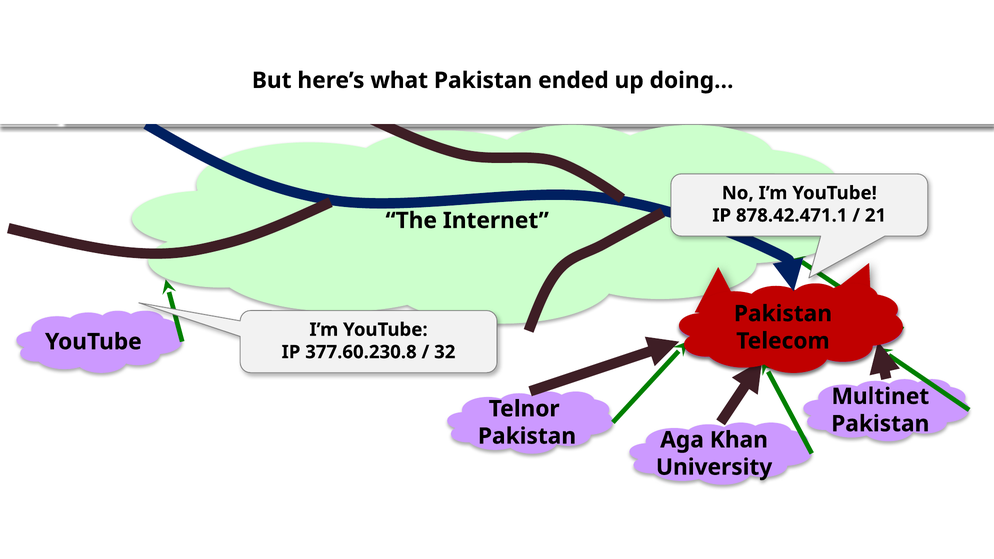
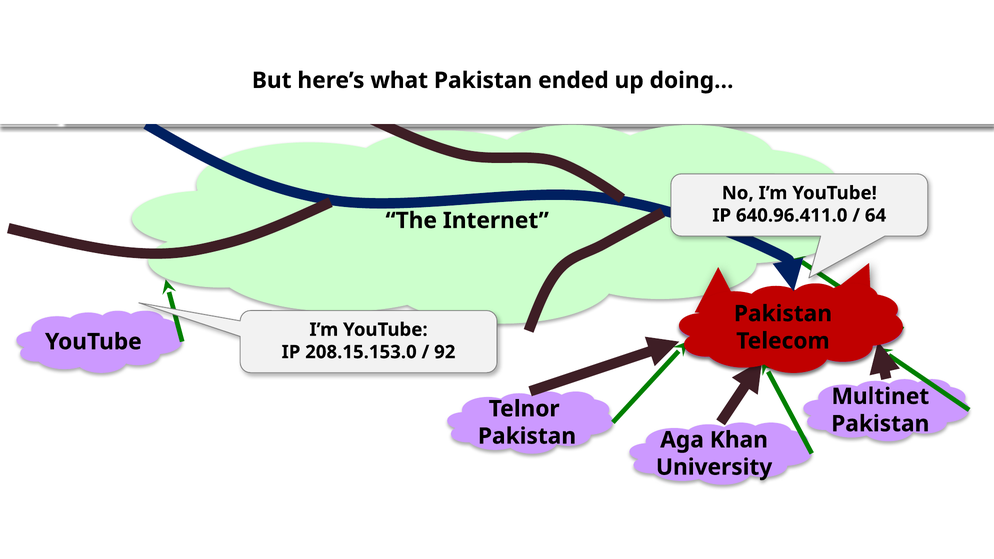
878.42.471.1: 878.42.471.1 -> 640.96.411.0
21: 21 -> 64
377.60.230.8: 377.60.230.8 -> 208.15.153.0
32: 32 -> 92
